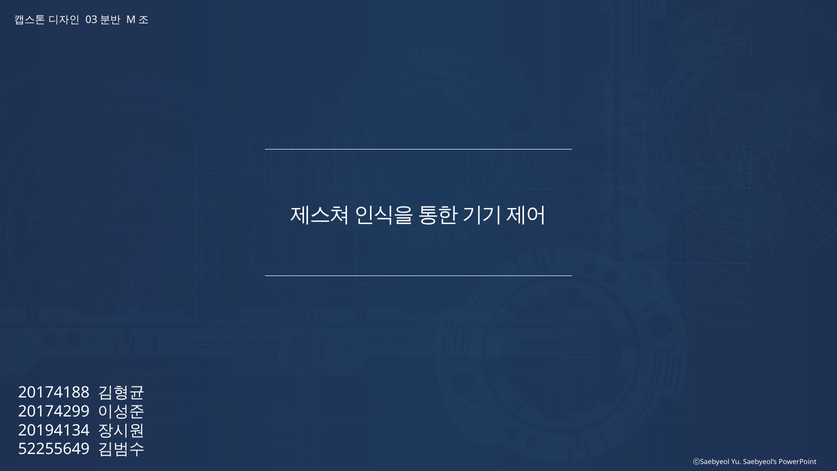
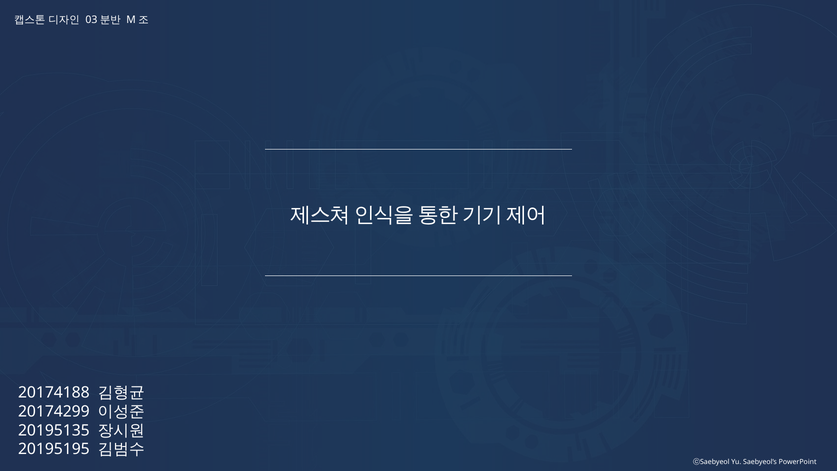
20194134: 20194134 -> 20195135
52255649: 52255649 -> 20195195
